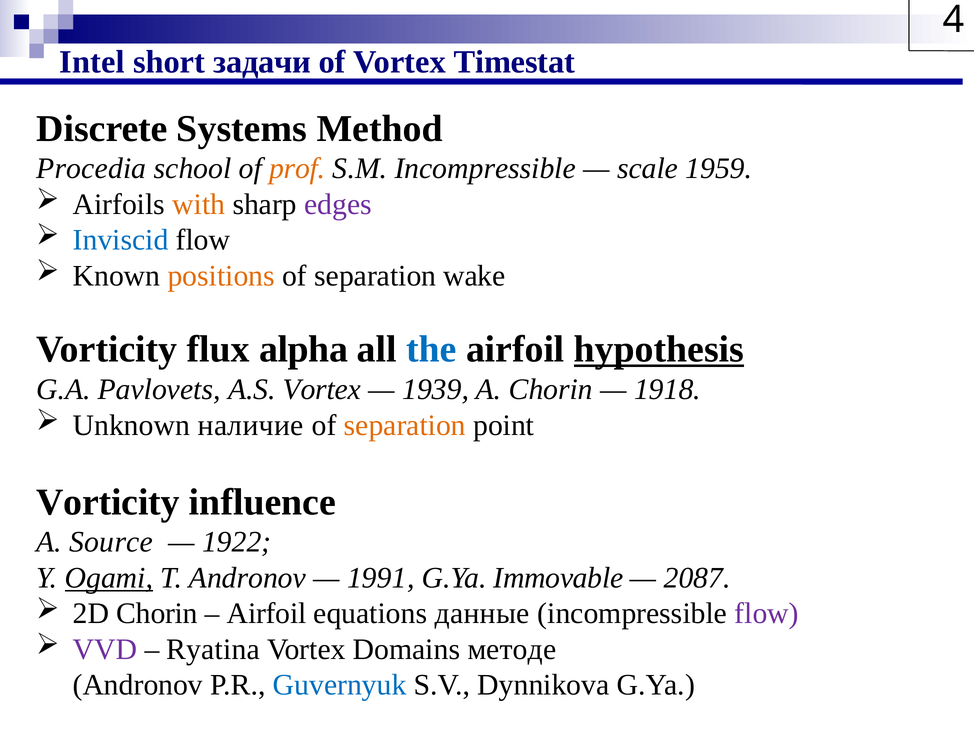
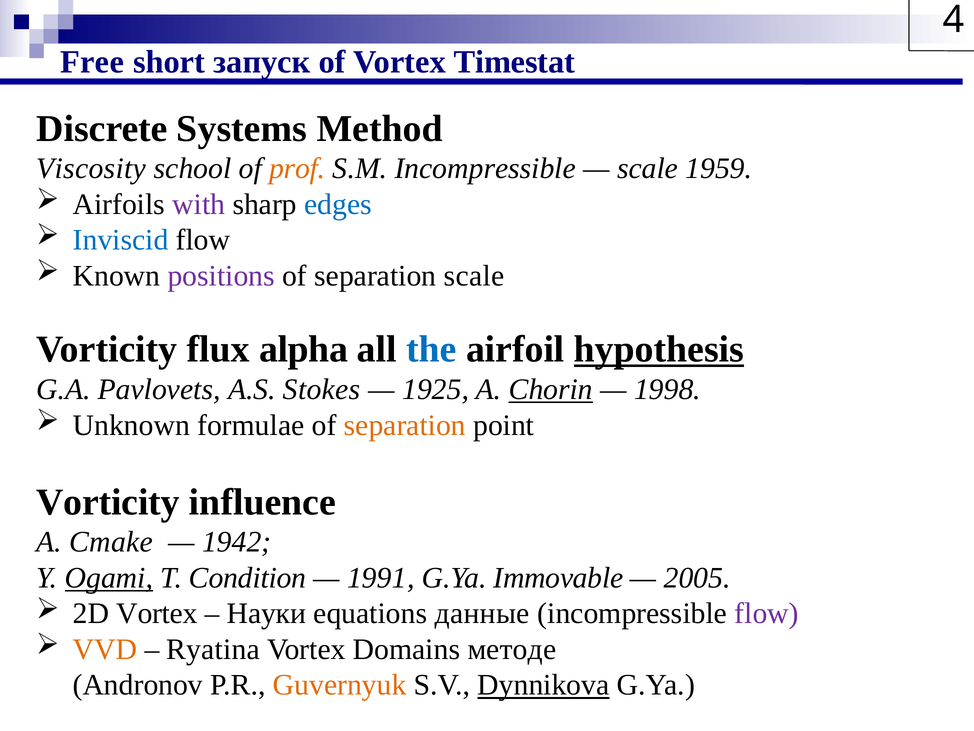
Intel: Intel -> Free
задачи: задачи -> запуск
Procedia: Procedia -> Viscosity
with colour: orange -> purple
edges colour: purple -> blue
positions colour: orange -> purple
separation wake: wake -> scale
A.S Vortex: Vortex -> Stokes
1939: 1939 -> 1925
Chorin at (551, 389) underline: none -> present
1918: 1918 -> 1998
наличие: наличие -> formulae
Source: Source -> Cmake
1922: 1922 -> 1942
T Andronov: Andronov -> Condition
2087: 2087 -> 2005
2D Chorin: Chorin -> Vortex
Airfoil at (267, 613): Airfoil -> Науки
VVD colour: purple -> orange
Guvernyuk colour: blue -> orange
Dynnikova underline: none -> present
